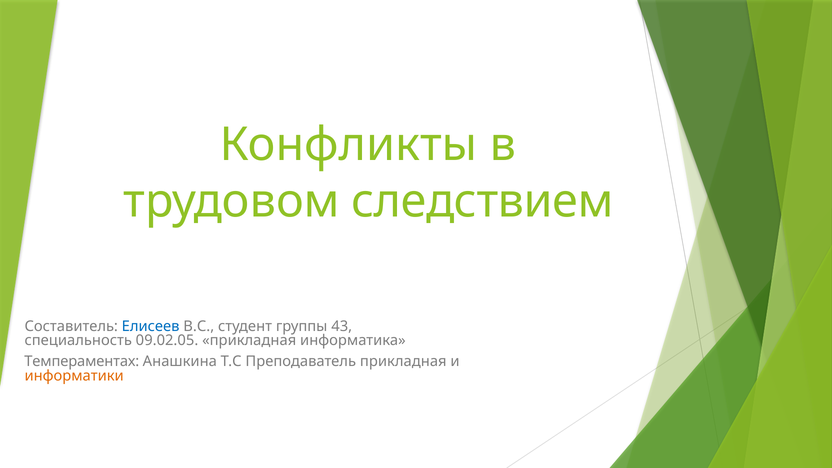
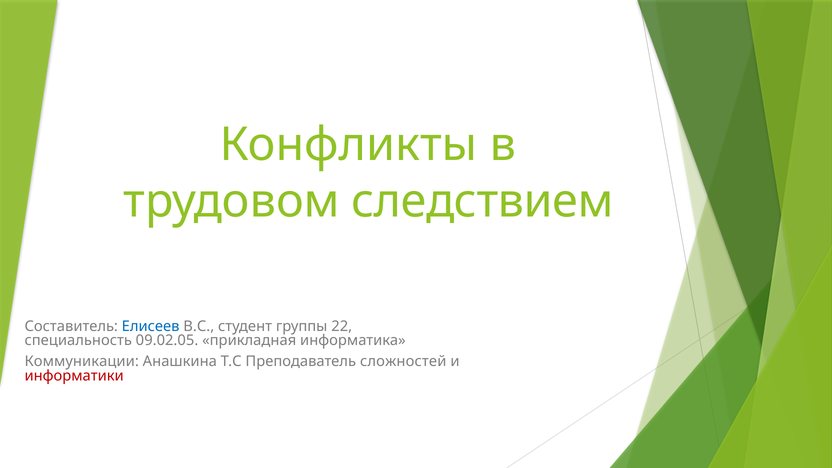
43: 43 -> 22
Темпераментах: Темпераментах -> Коммуникации
Преподаватель прикладная: прикладная -> сложностей
информатики colour: orange -> red
